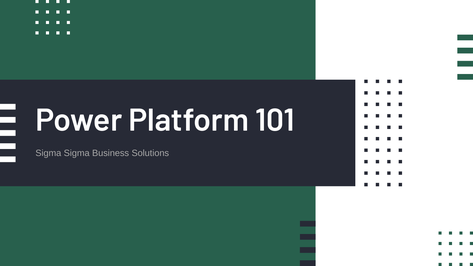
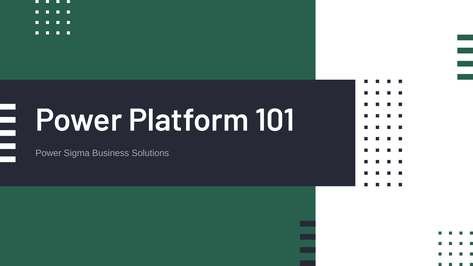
Sigma at (48, 153): Sigma -> Power
